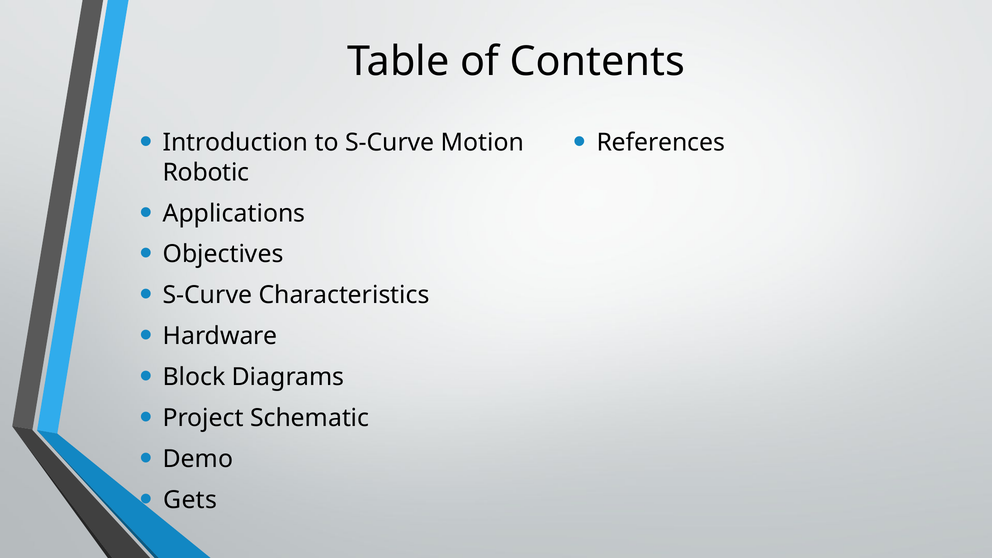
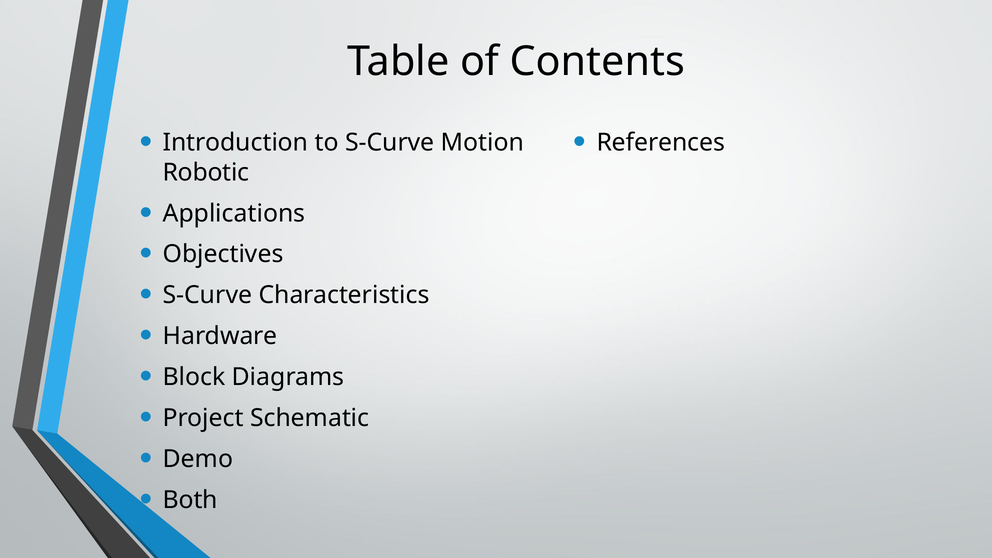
Gets: Gets -> Both
